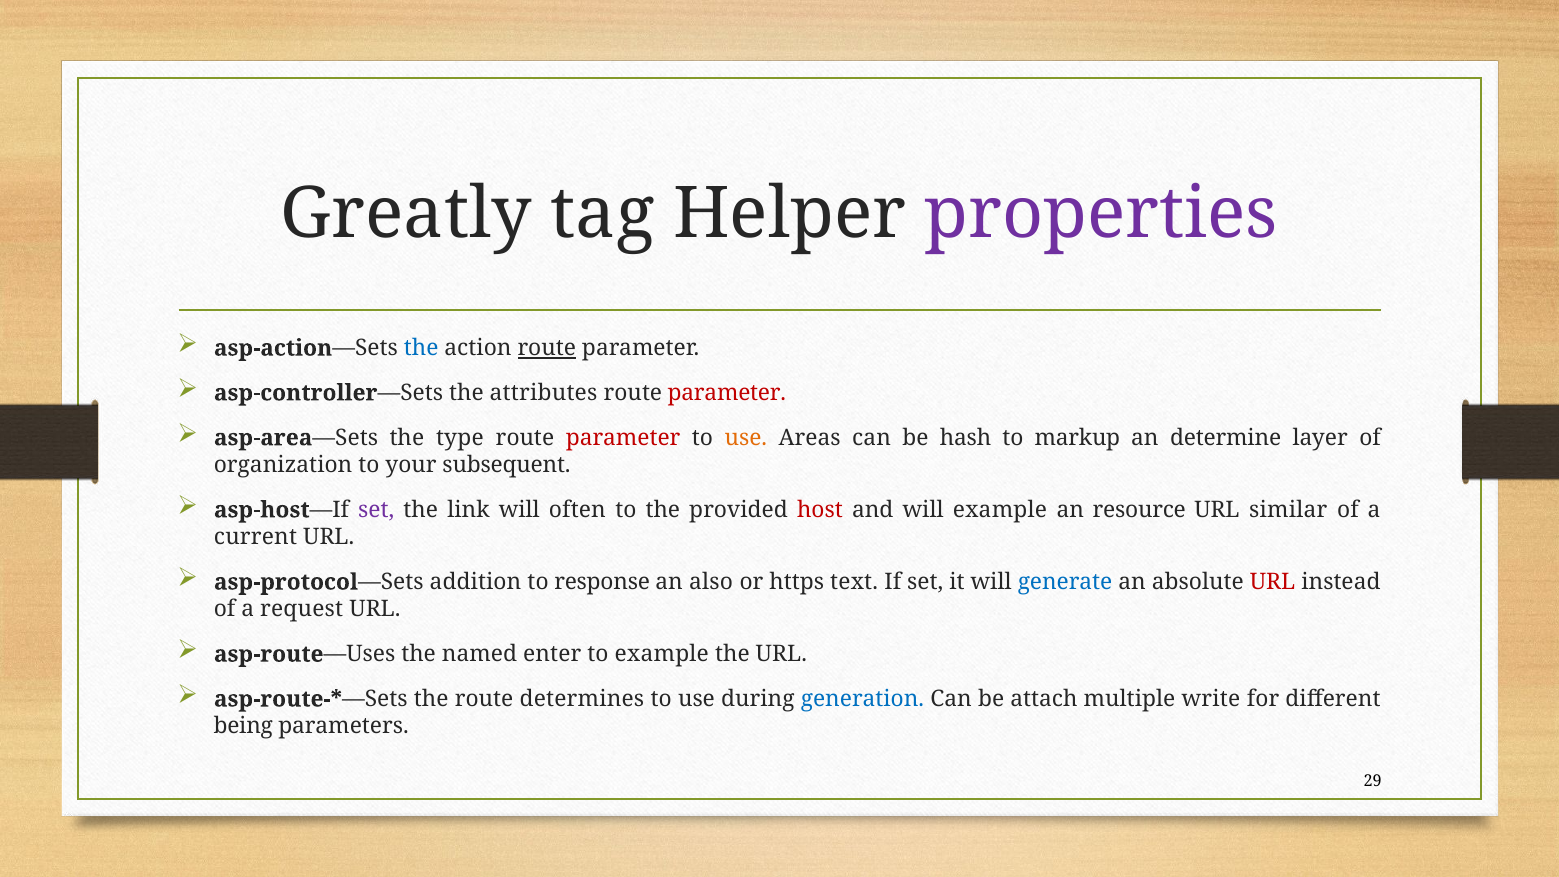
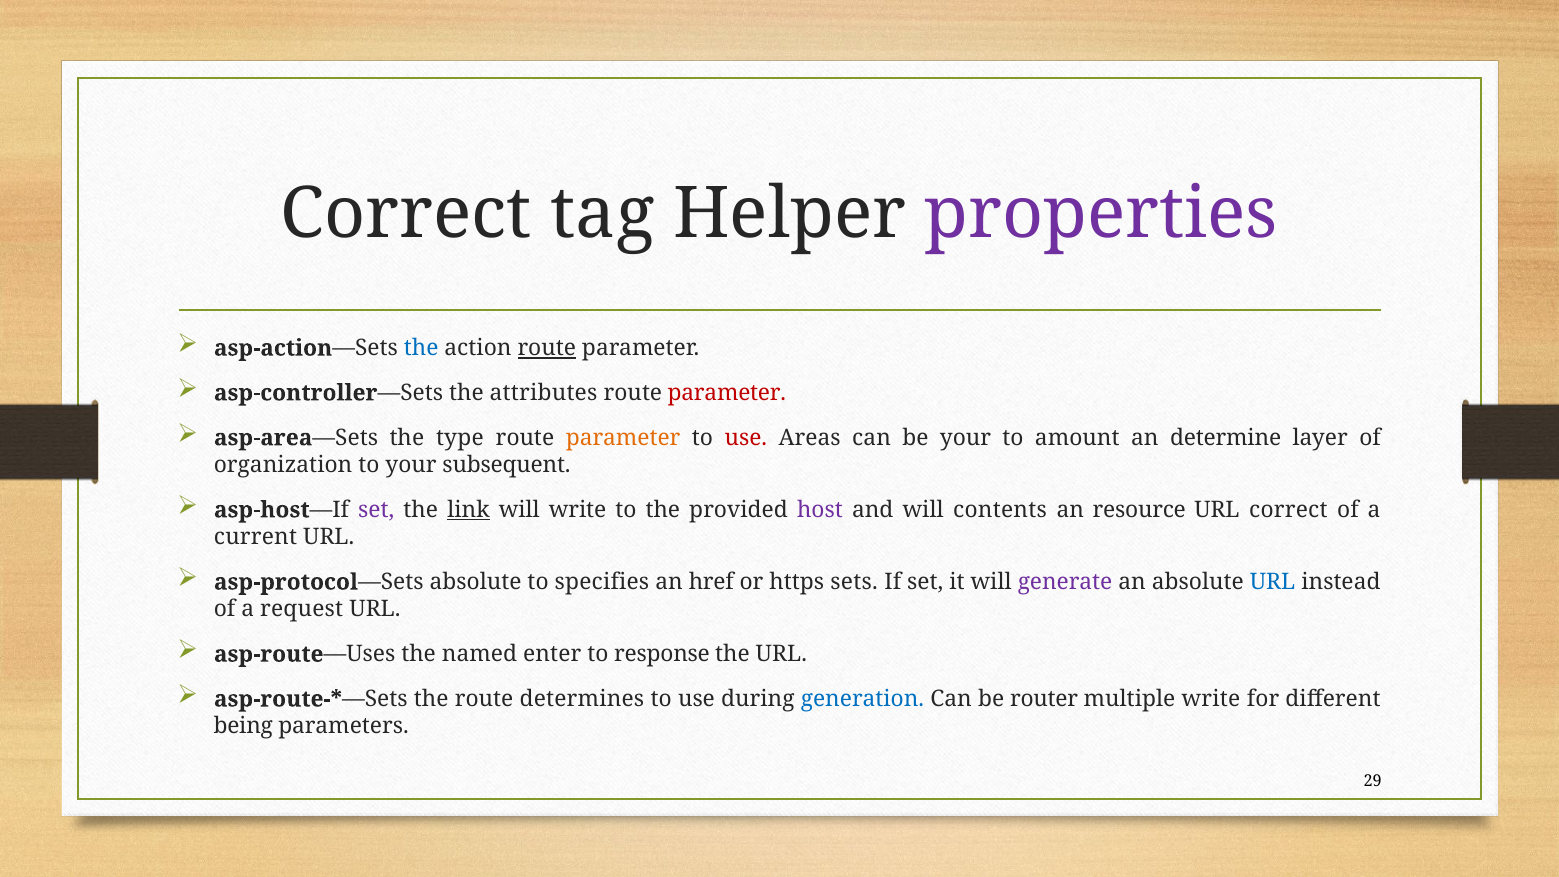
Greatly at (406, 214): Greatly -> Correct
parameter at (623, 438) colour: red -> orange
use at (746, 438) colour: orange -> red
be hash: hash -> your
markup: markup -> amount
link underline: none -> present
will often: often -> write
host colour: red -> purple
will example: example -> contents
URL similar: similar -> correct
asp-protocol—Sets addition: addition -> absolute
response: response -> specifies
also: also -> href
text: text -> sets
generate colour: blue -> purple
URL at (1273, 582) colour: red -> blue
to example: example -> response
attach: attach -> router
